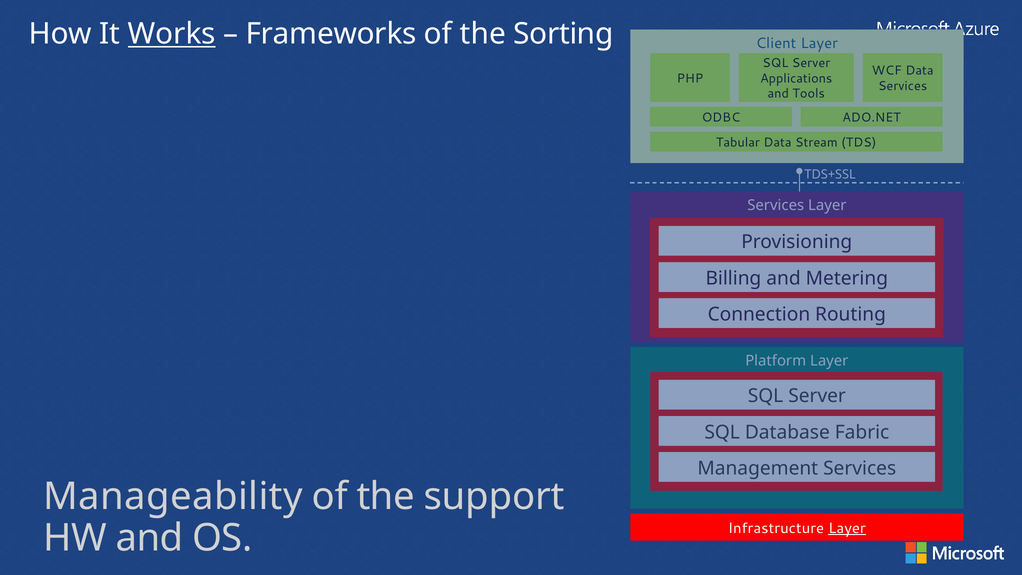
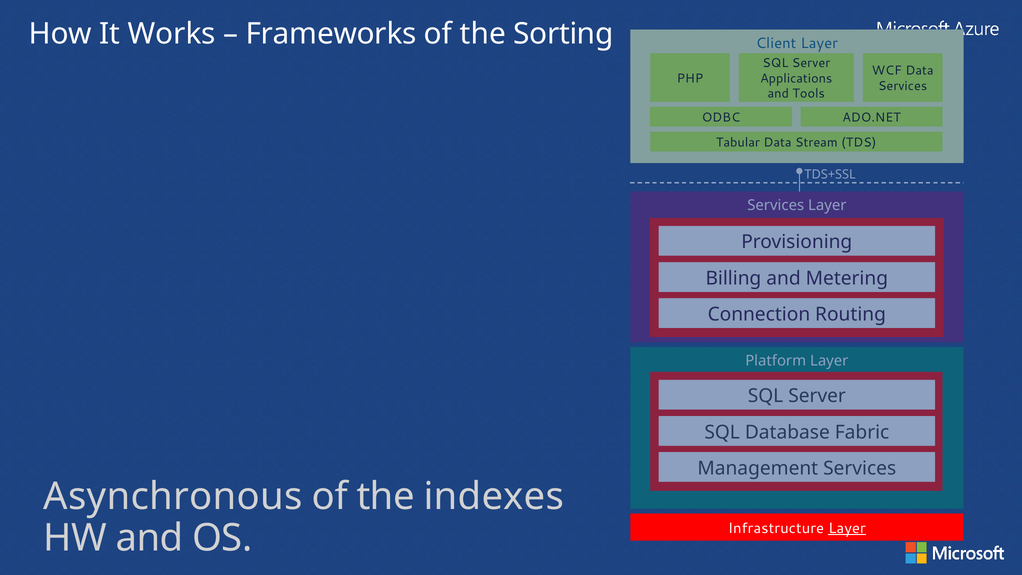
Works underline: present -> none
Manageability: Manageability -> Asynchronous
support: support -> indexes
